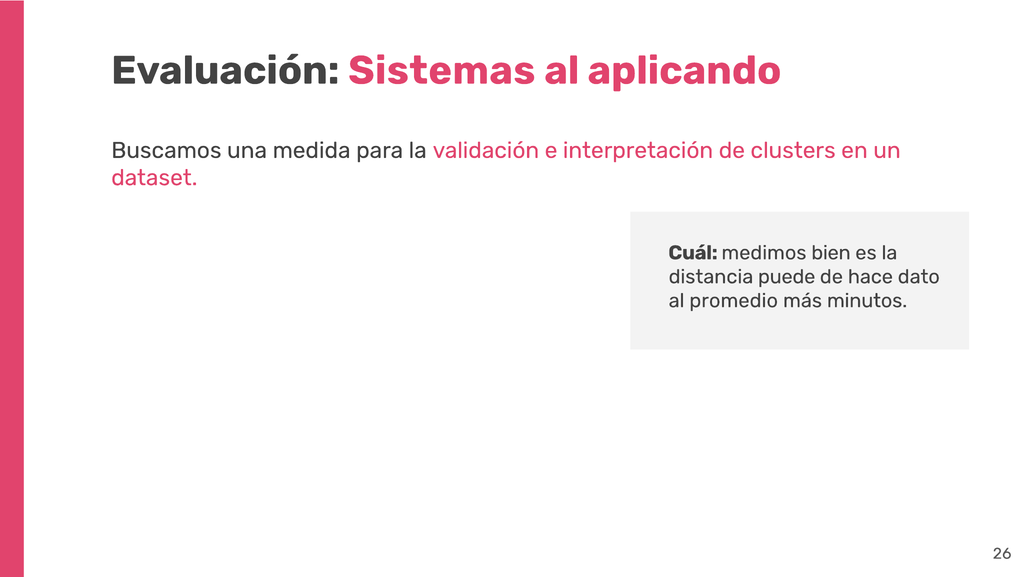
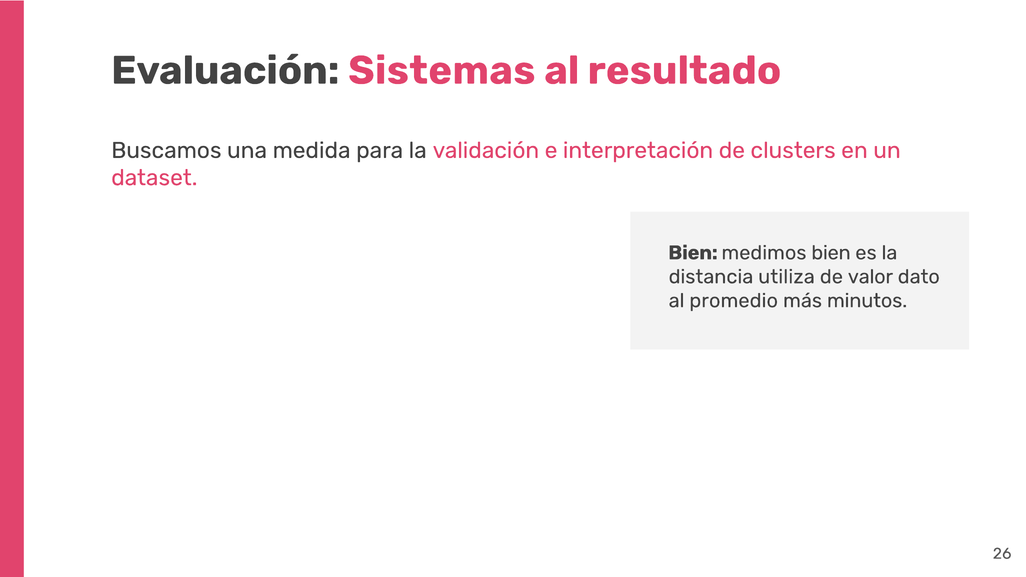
aplicando: aplicando -> resultado
Cuál at (693, 253): Cuál -> Bien
puede: puede -> utiliza
hace: hace -> valor
